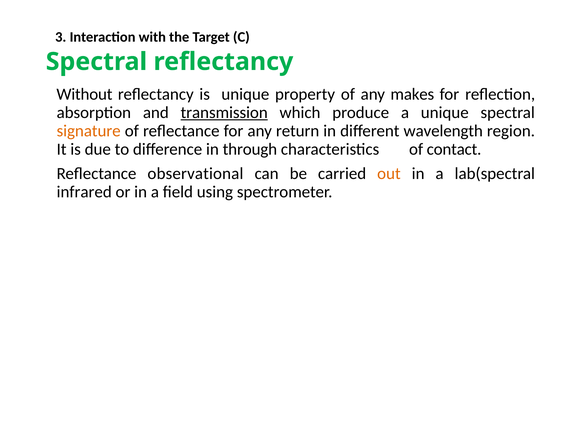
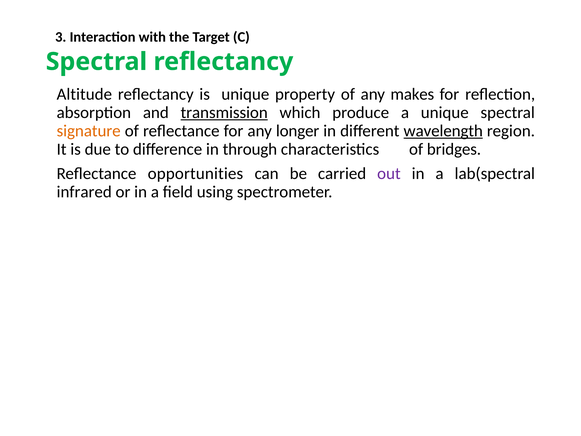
Without: Without -> Altitude
return: return -> longer
wavelength underline: none -> present
contact: contact -> bridges
observational: observational -> opportunities
out colour: orange -> purple
